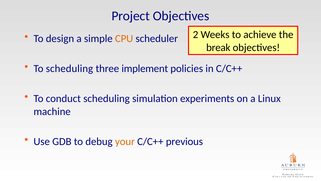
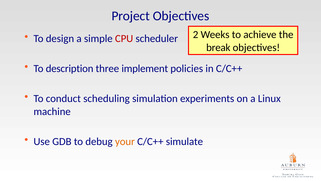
CPU colour: orange -> red
To scheduling: scheduling -> description
previous: previous -> simulate
